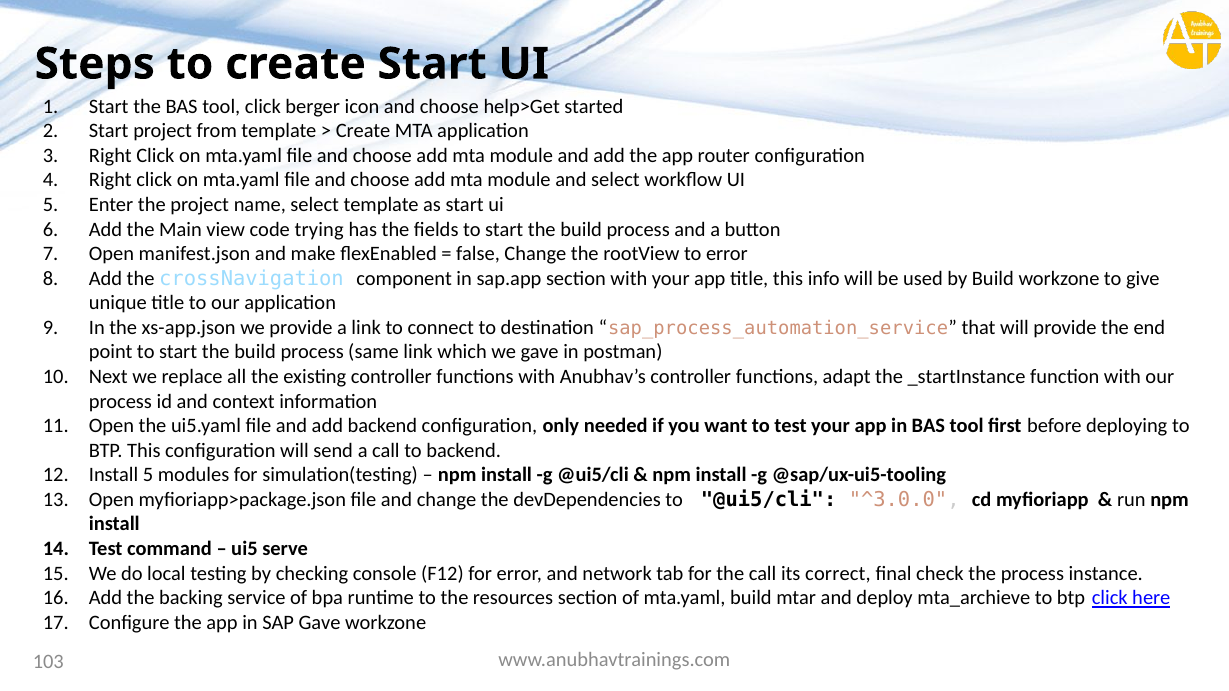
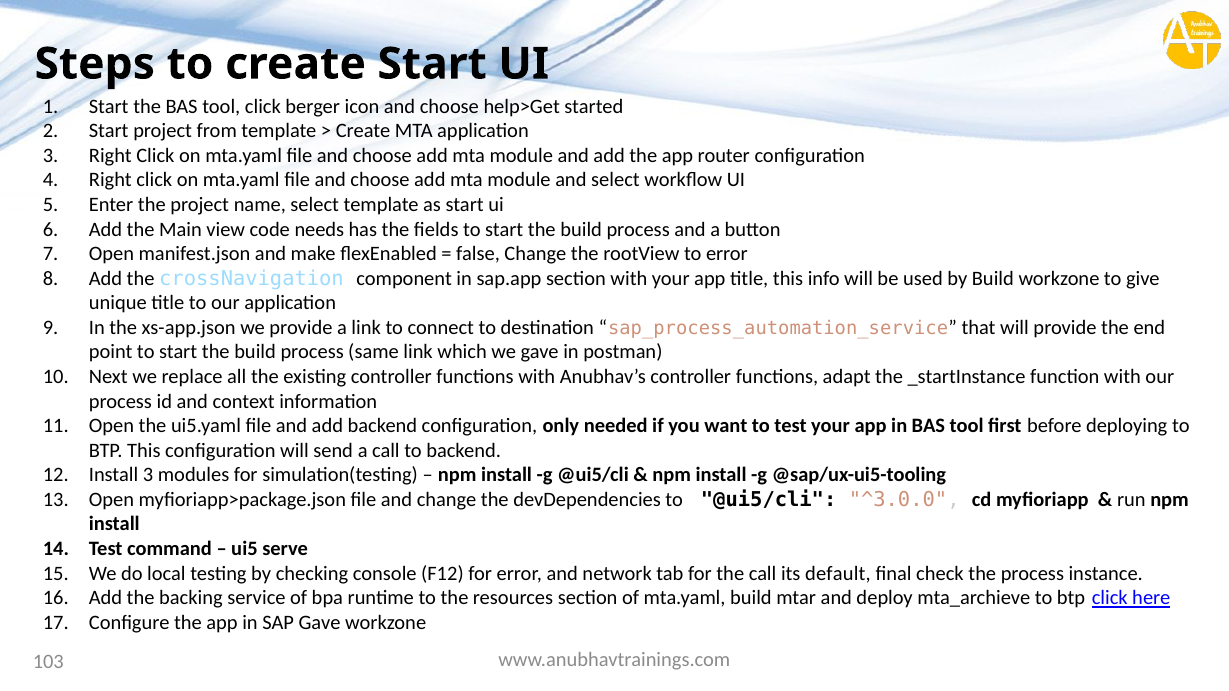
trying: trying -> needs
Install 5: 5 -> 3
correct: correct -> default
